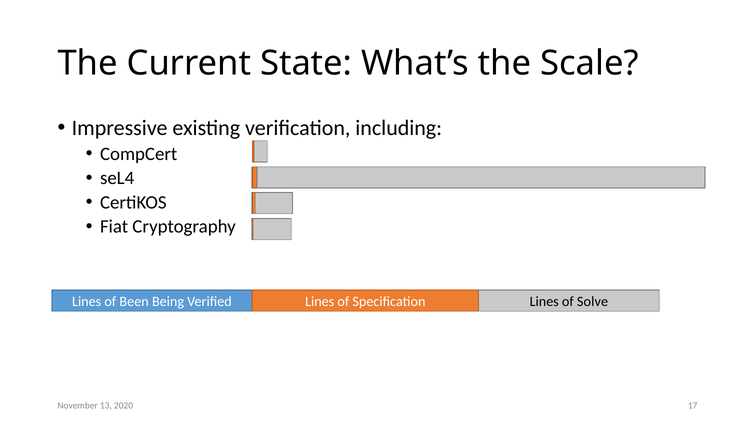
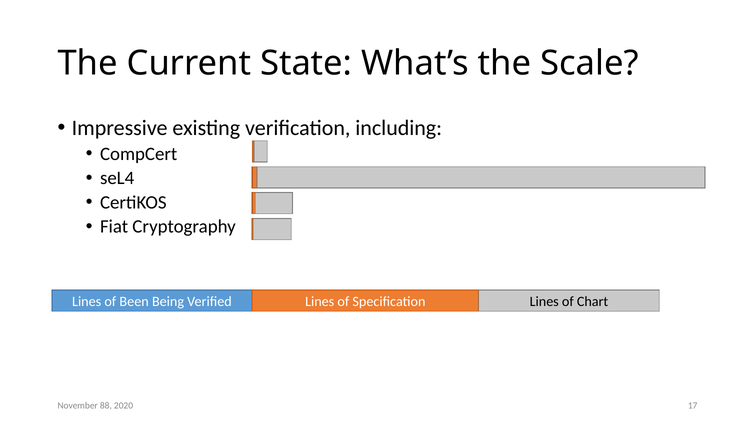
Solve: Solve -> Chart
13: 13 -> 88
